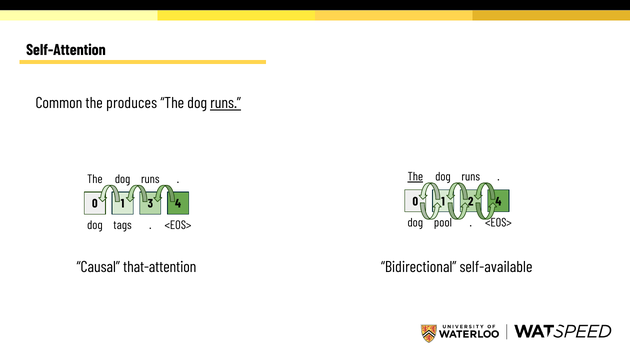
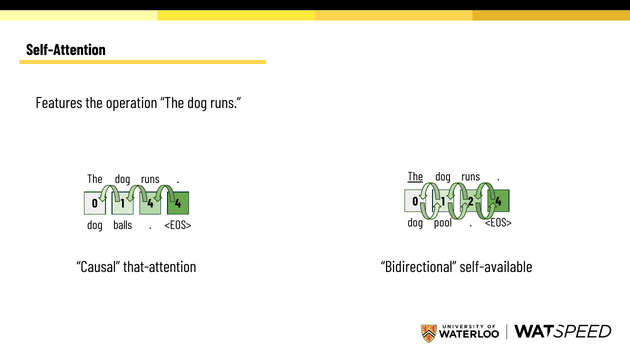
Common: Common -> Features
produces: produces -> operation
runs at (226, 103) underline: present -> none
1 3: 3 -> 4
tags: tags -> balls
